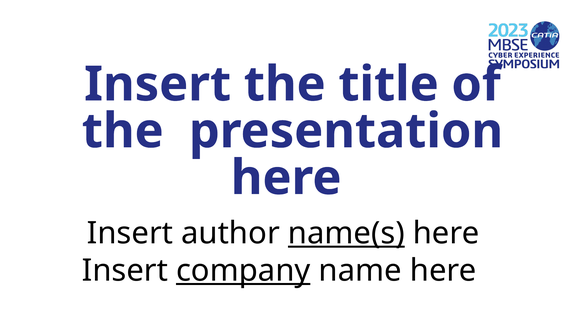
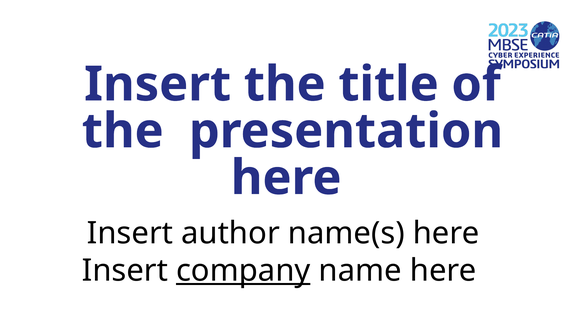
name(s underline: present -> none
